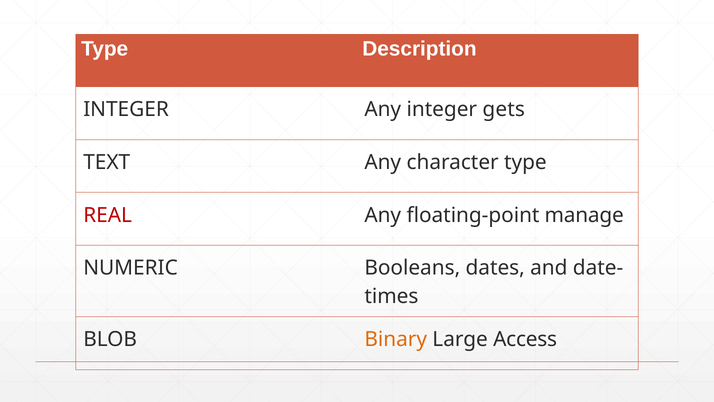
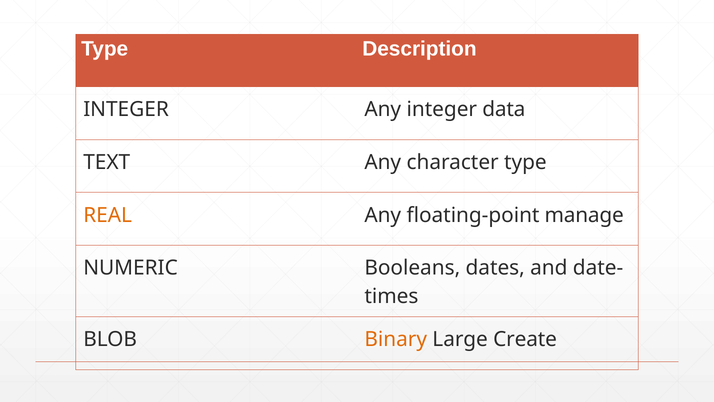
gets: gets -> data
REAL colour: red -> orange
Access: Access -> Create
